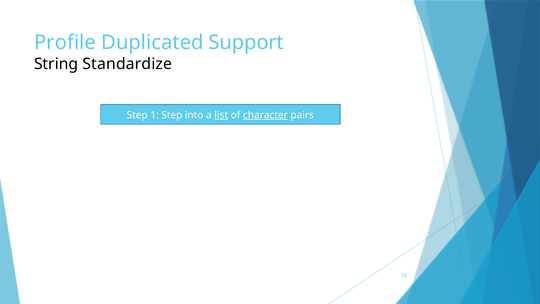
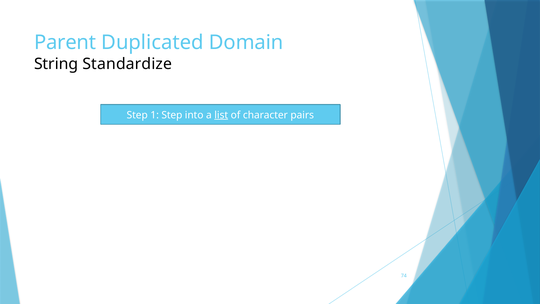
Profile: Profile -> Parent
Support: Support -> Domain
character underline: present -> none
